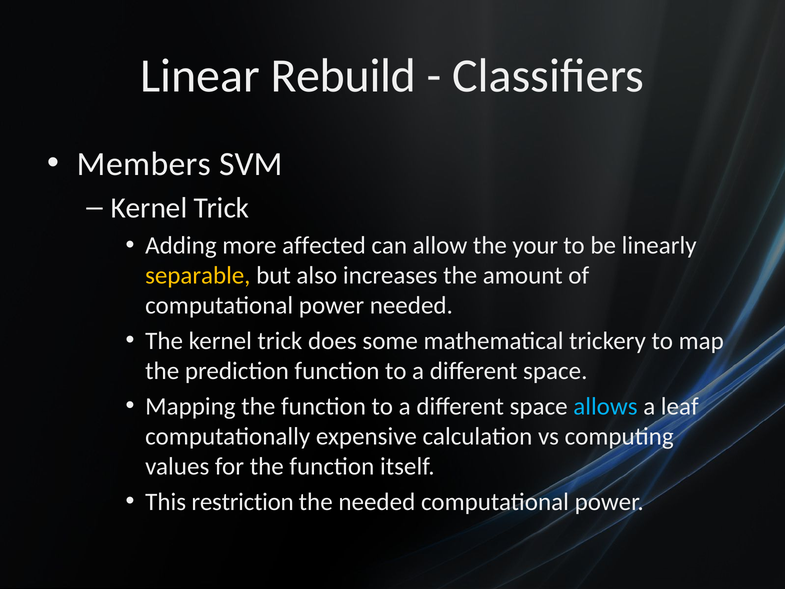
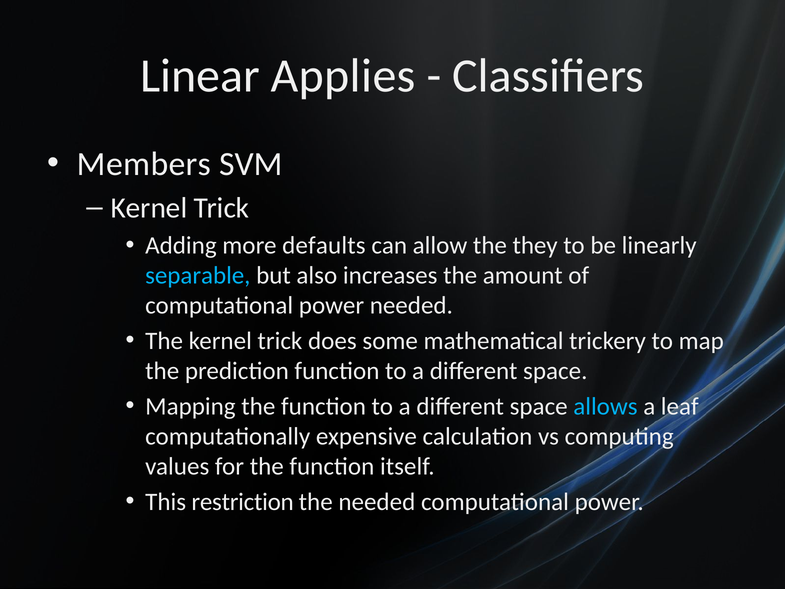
Rebuild: Rebuild -> Applies
affected: affected -> defaults
your: your -> they
separable colour: yellow -> light blue
